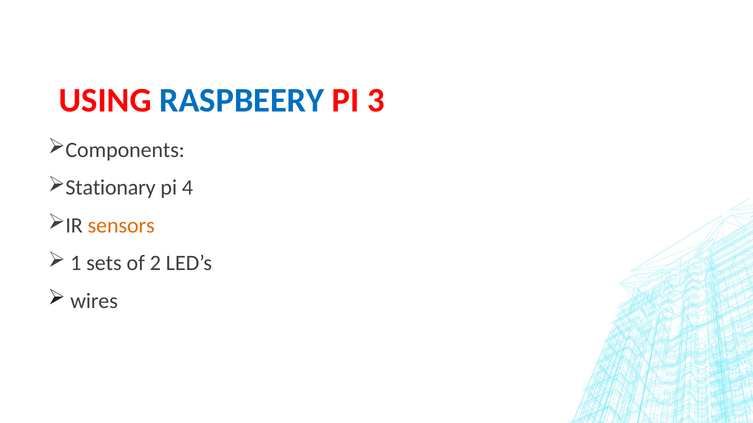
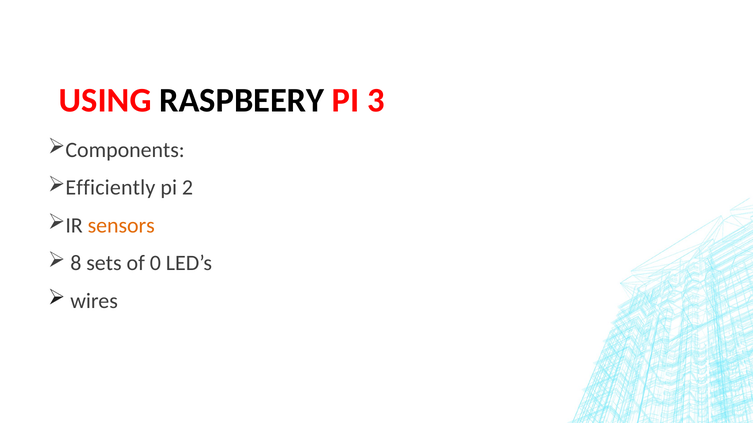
RASPBEERY colour: blue -> black
Stationary: Stationary -> Efficiently
4: 4 -> 2
1: 1 -> 8
2: 2 -> 0
